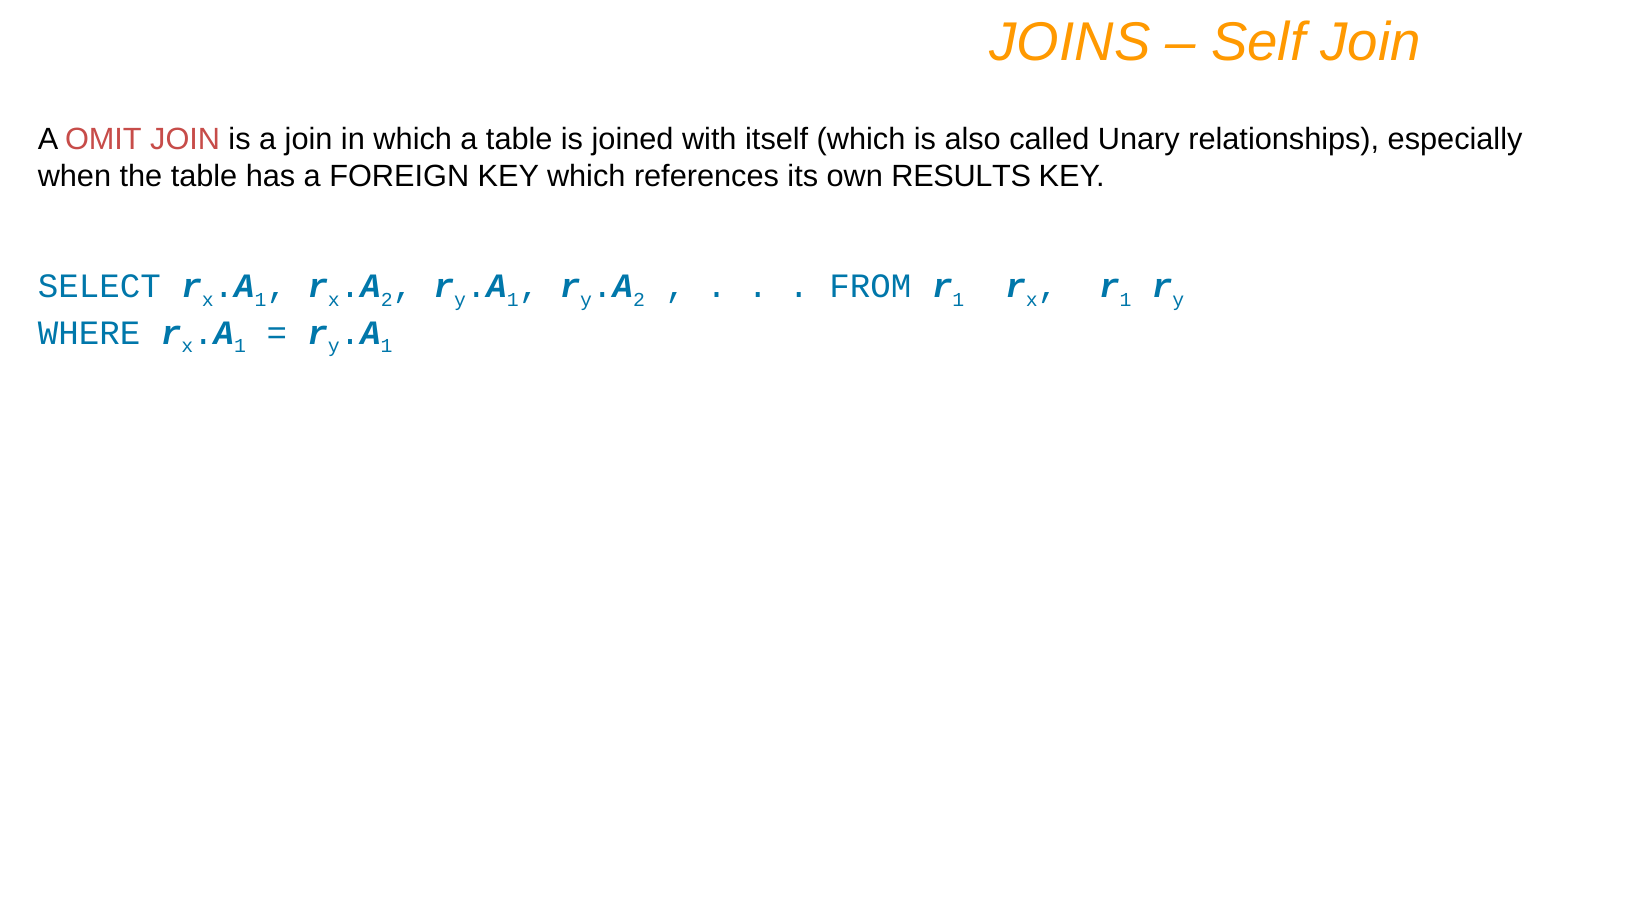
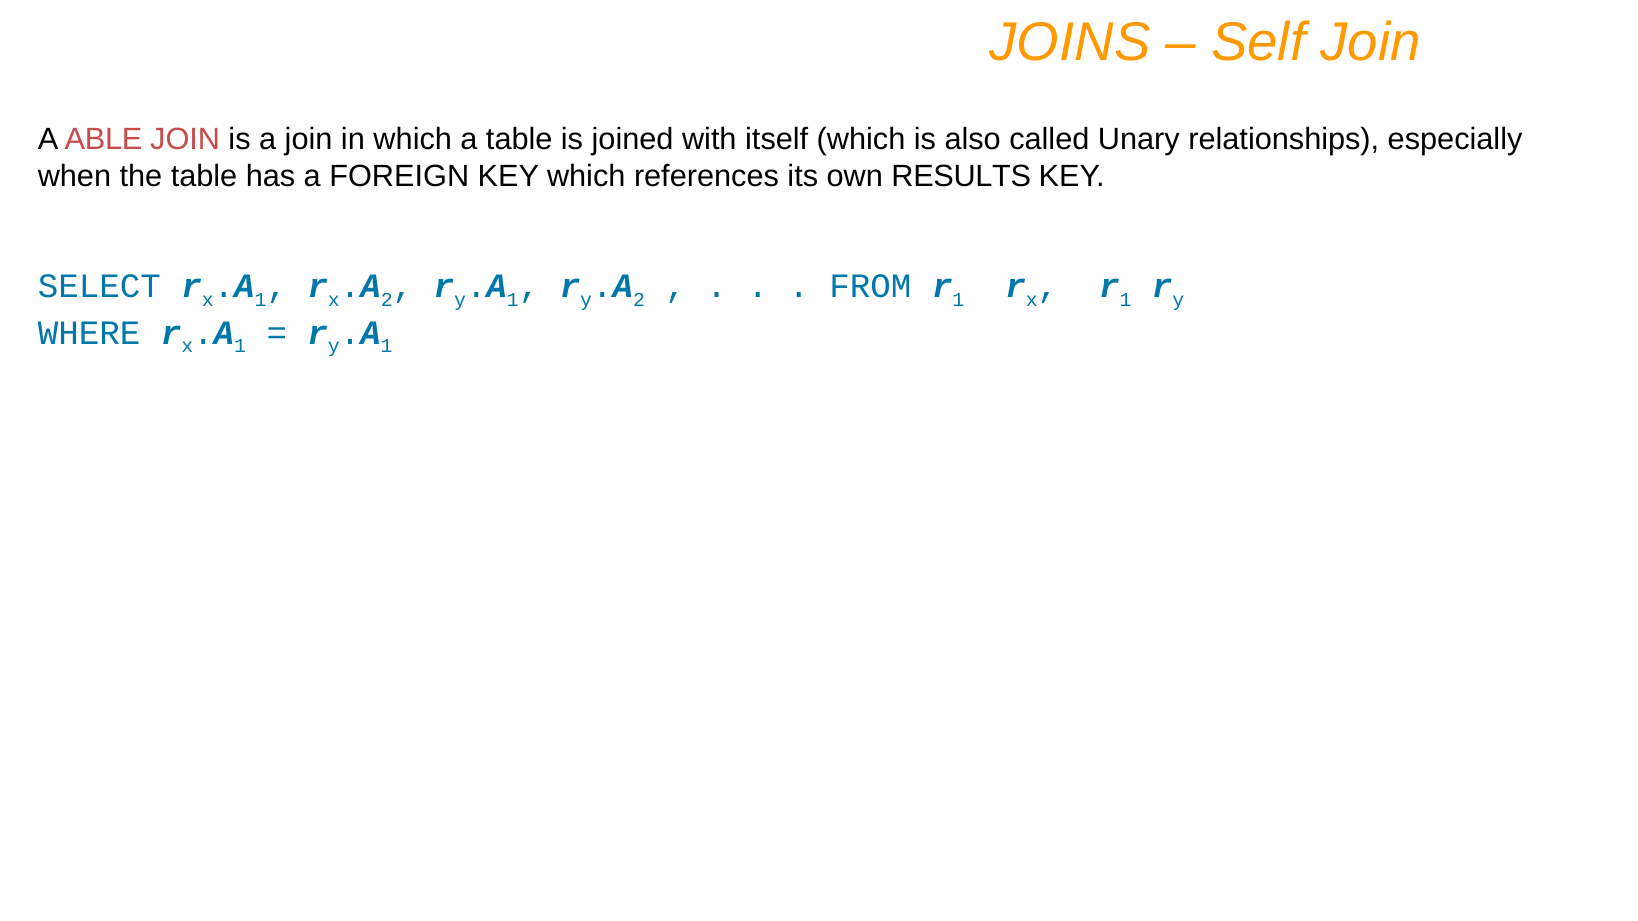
OMIT: OMIT -> ABLE
